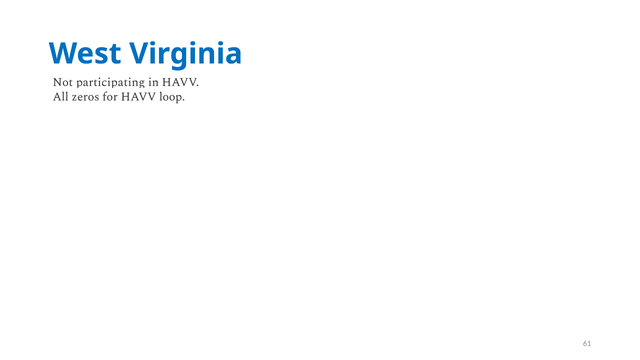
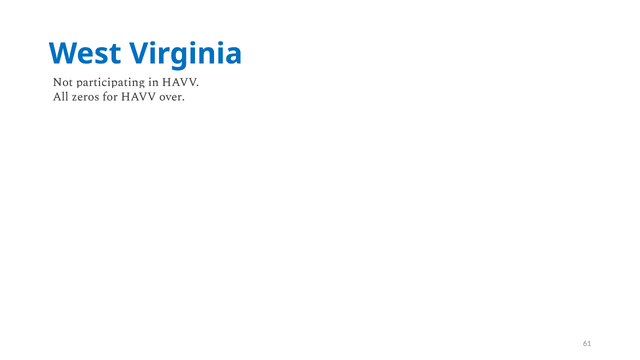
loop: loop -> over
